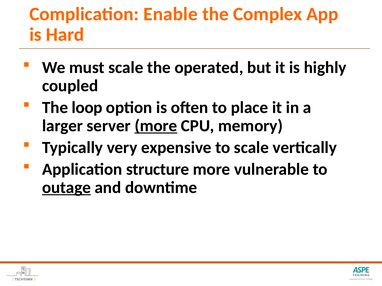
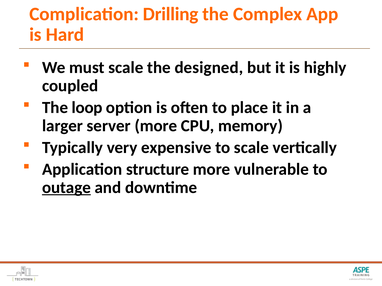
Enable: Enable -> Drilling
operated: operated -> designed
more at (156, 126) underline: present -> none
